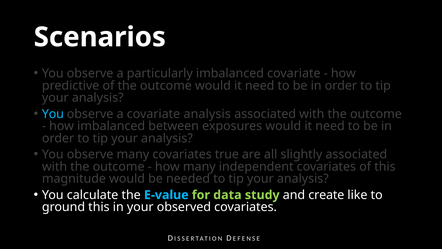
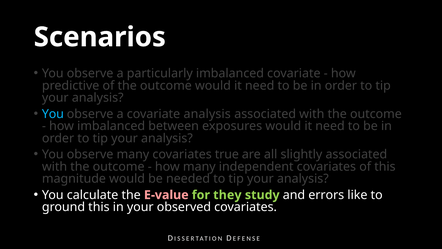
E-value colour: light blue -> pink
data: data -> they
create: create -> errors
